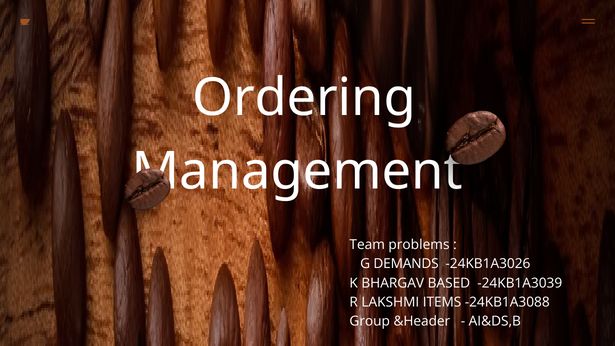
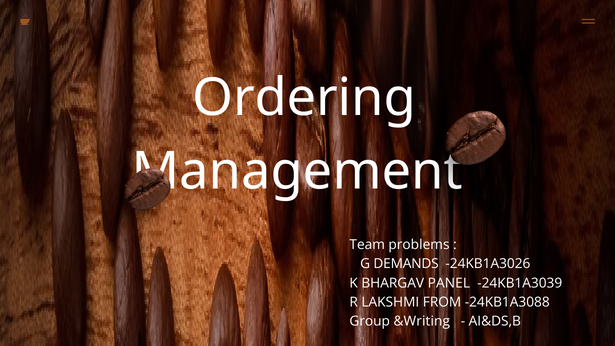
BASED: BASED -> PANEL
ITEMS: ITEMS -> FROM
&Header: &Header -> &Writing
